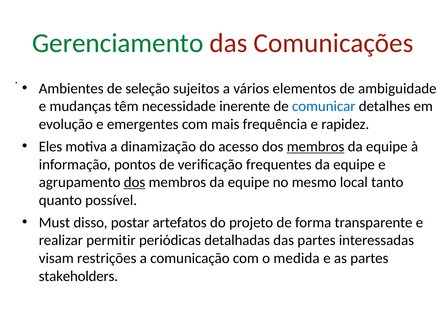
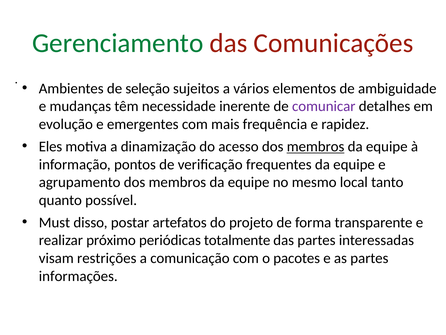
comunicar colour: blue -> purple
dos at (135, 182) underline: present -> none
permitir: permitir -> próximo
detalhadas: detalhadas -> totalmente
medida: medida -> pacotes
stakeholders: stakeholders -> informações
